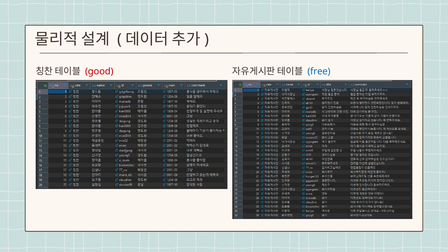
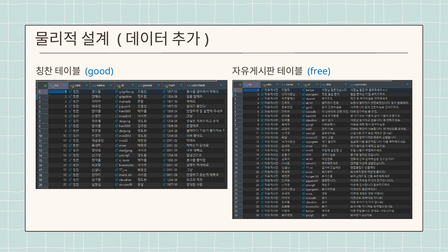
good colour: red -> blue
